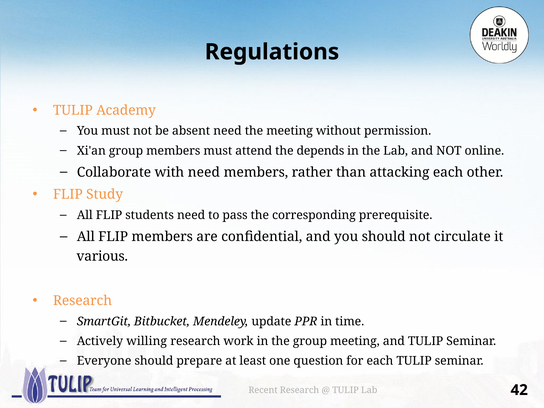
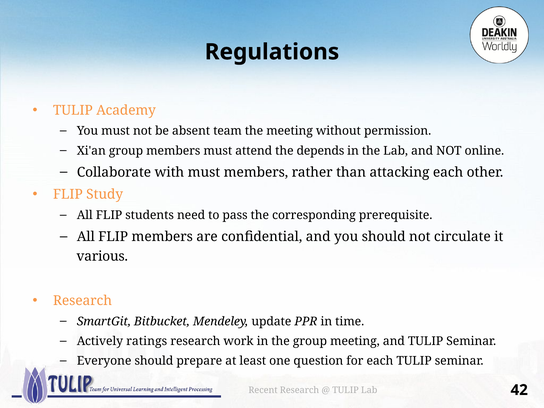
absent need: need -> team
with need: need -> must
willing: willing -> ratings
